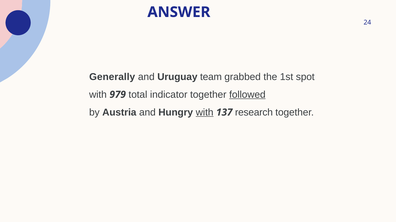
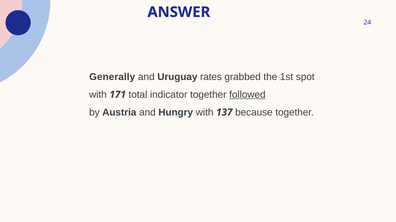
team: team -> rates
979: 979 -> 171
with at (205, 113) underline: present -> none
research: research -> because
